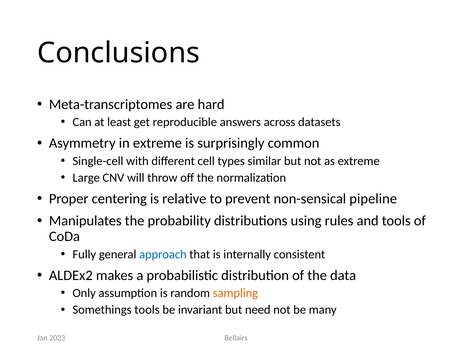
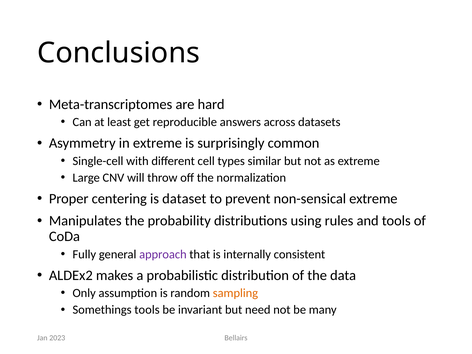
relative: relative -> dataset
non-sensical pipeline: pipeline -> extreme
approach colour: blue -> purple
